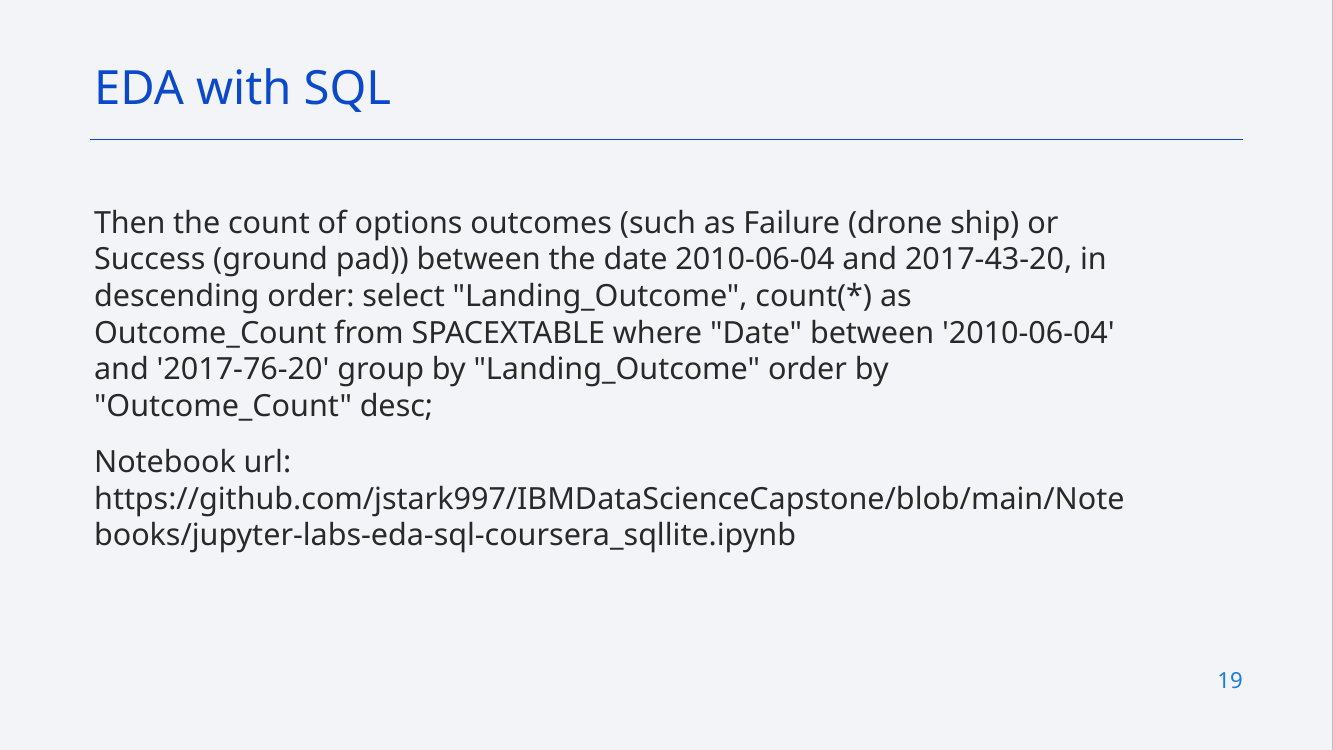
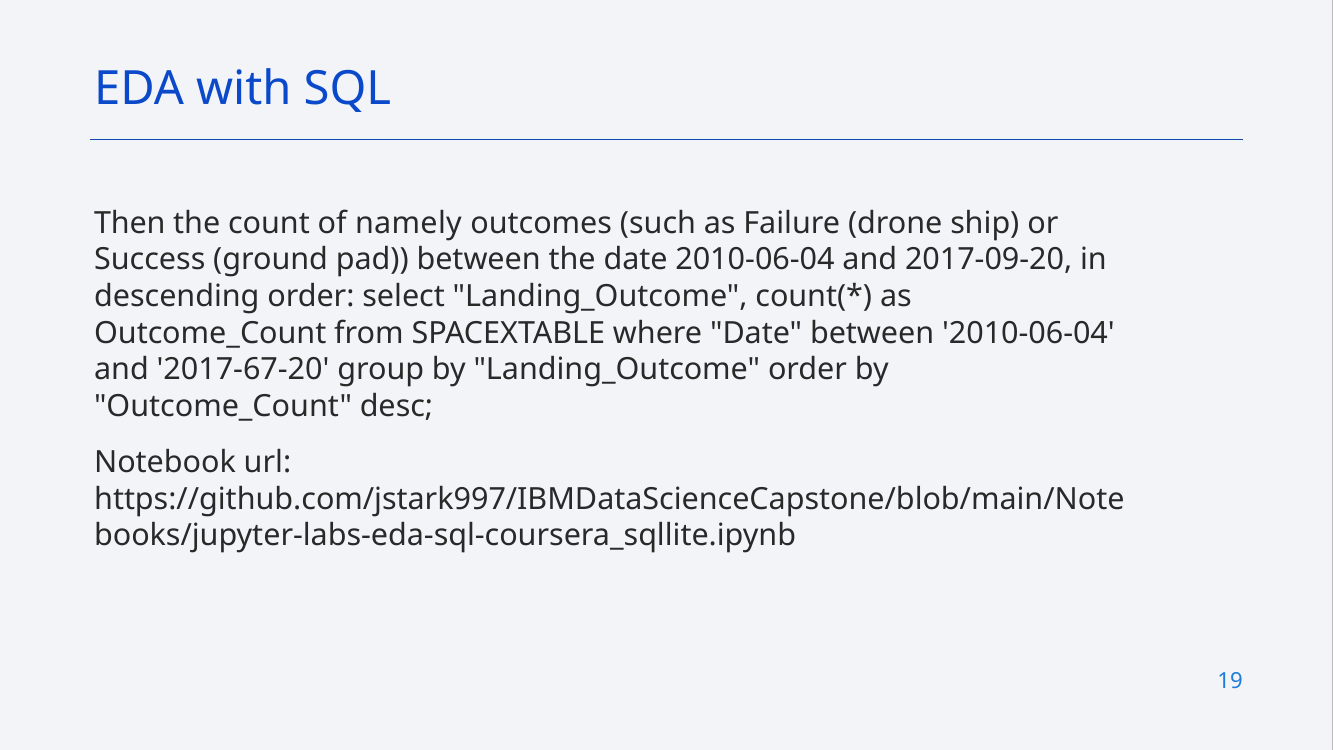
options: options -> namely
2017-43-20: 2017-43-20 -> 2017-09-20
2017-76-20: 2017-76-20 -> 2017-67-20
